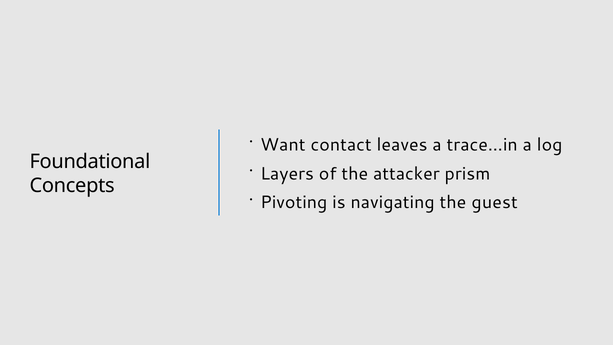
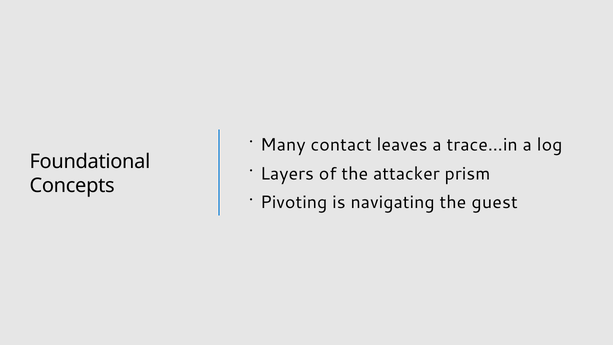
Want: Want -> Many
